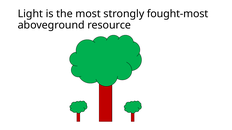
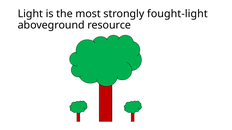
fought-most: fought-most -> fought-light
